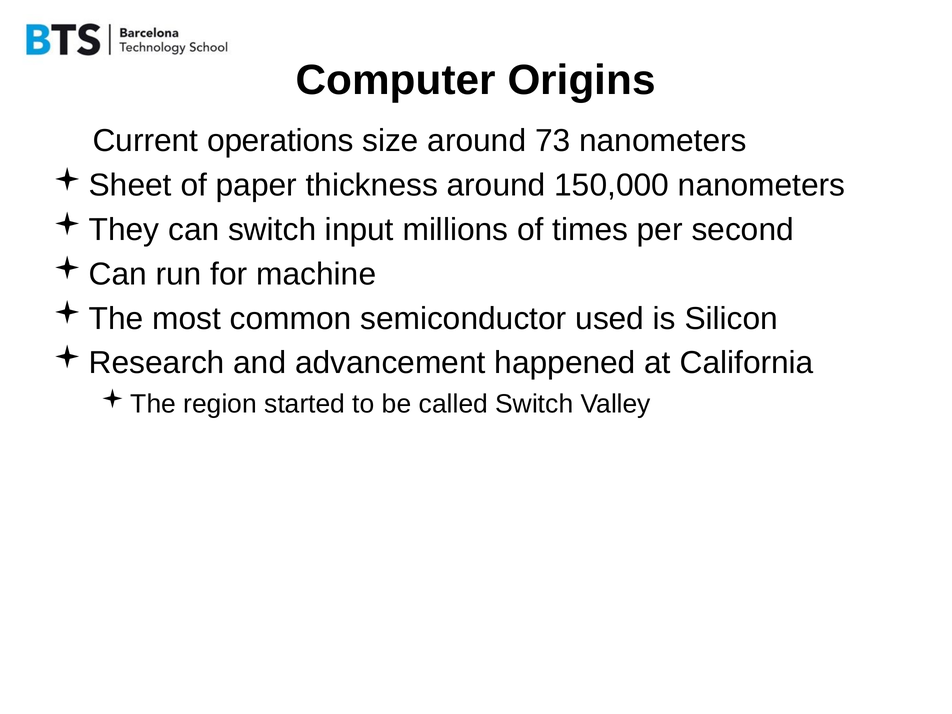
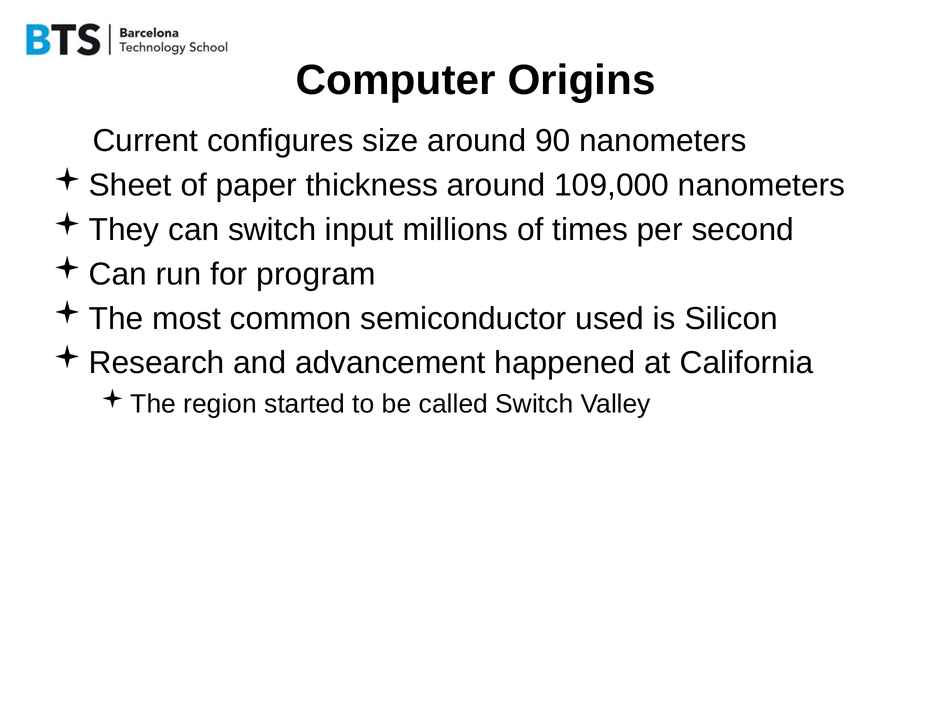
operations: operations -> configures
73: 73 -> 90
150,000: 150,000 -> 109,000
machine: machine -> program
